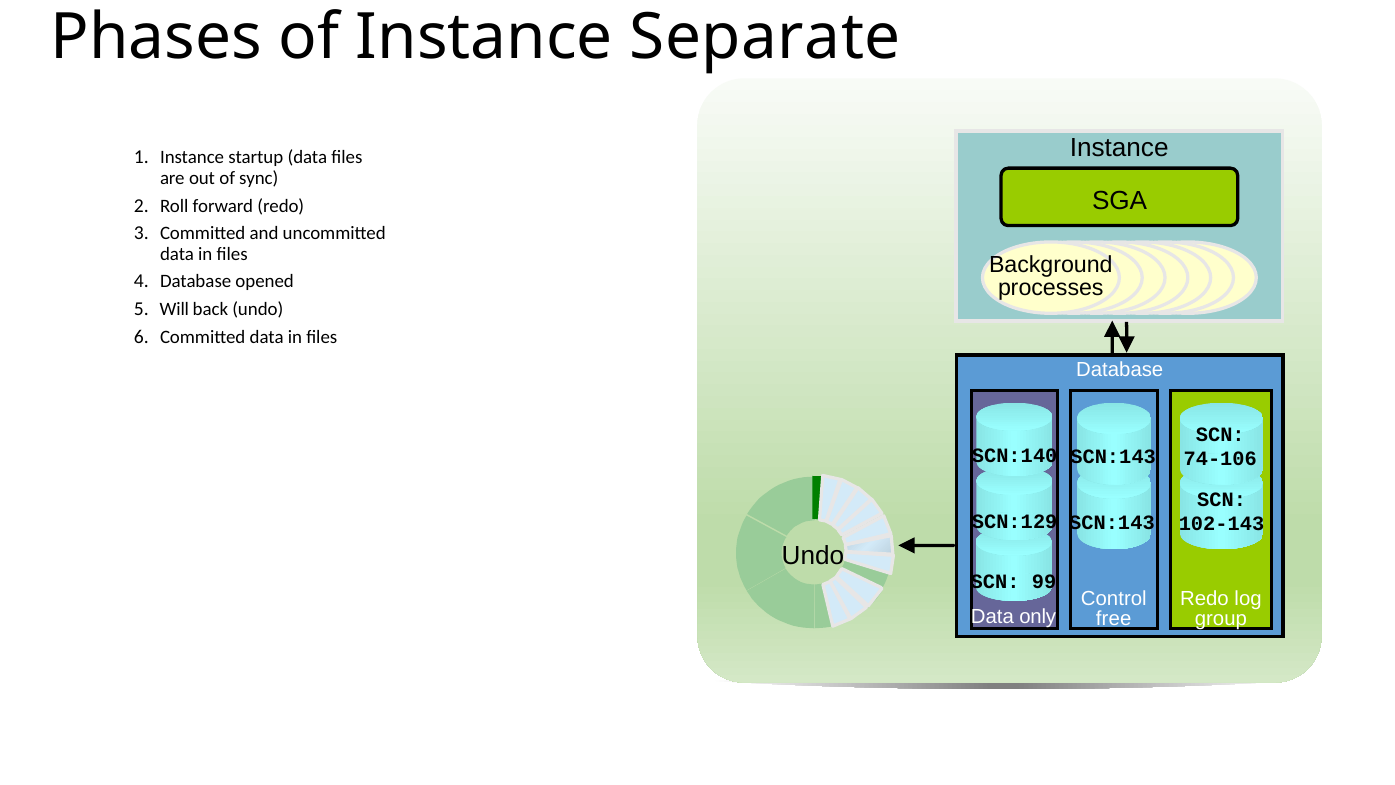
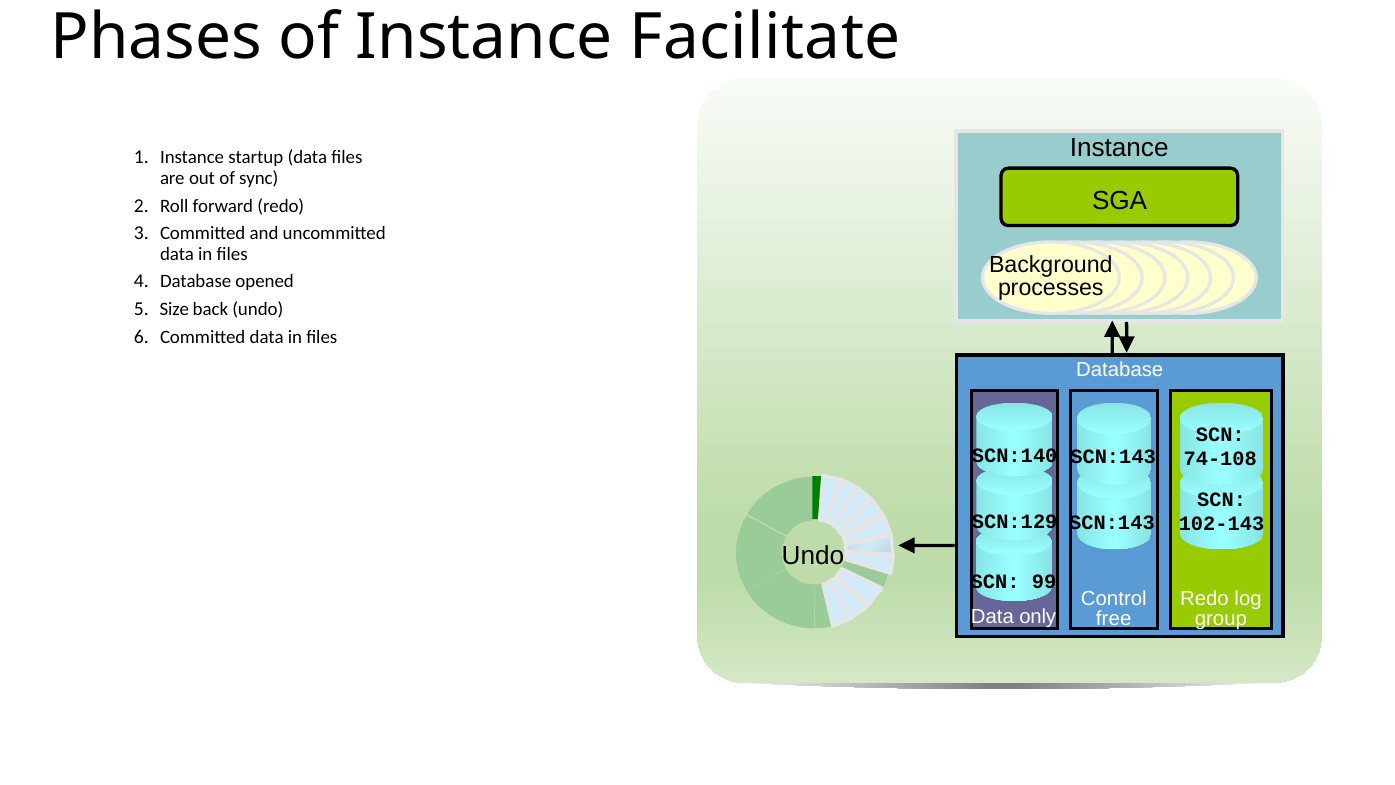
Separate: Separate -> Facilitate
Will: Will -> Size
74-106: 74-106 -> 74-108
